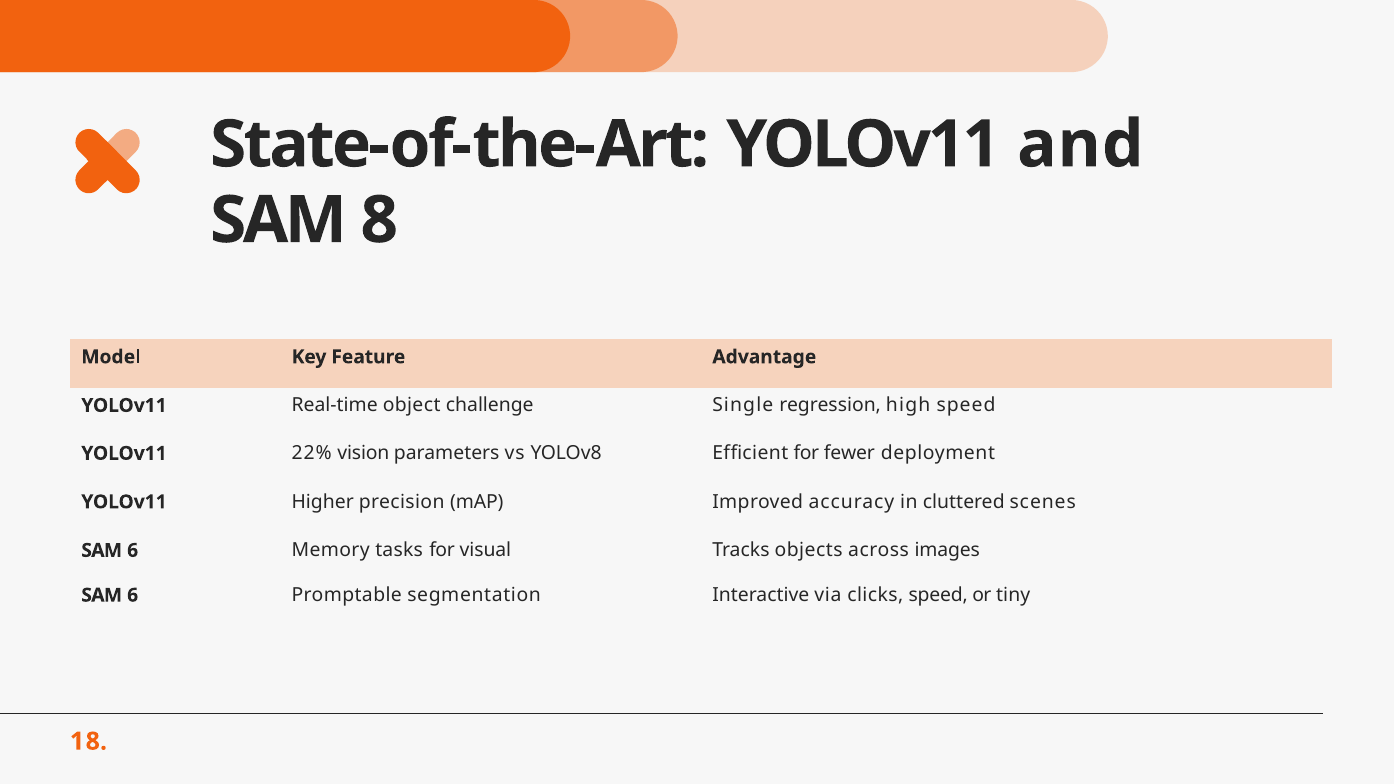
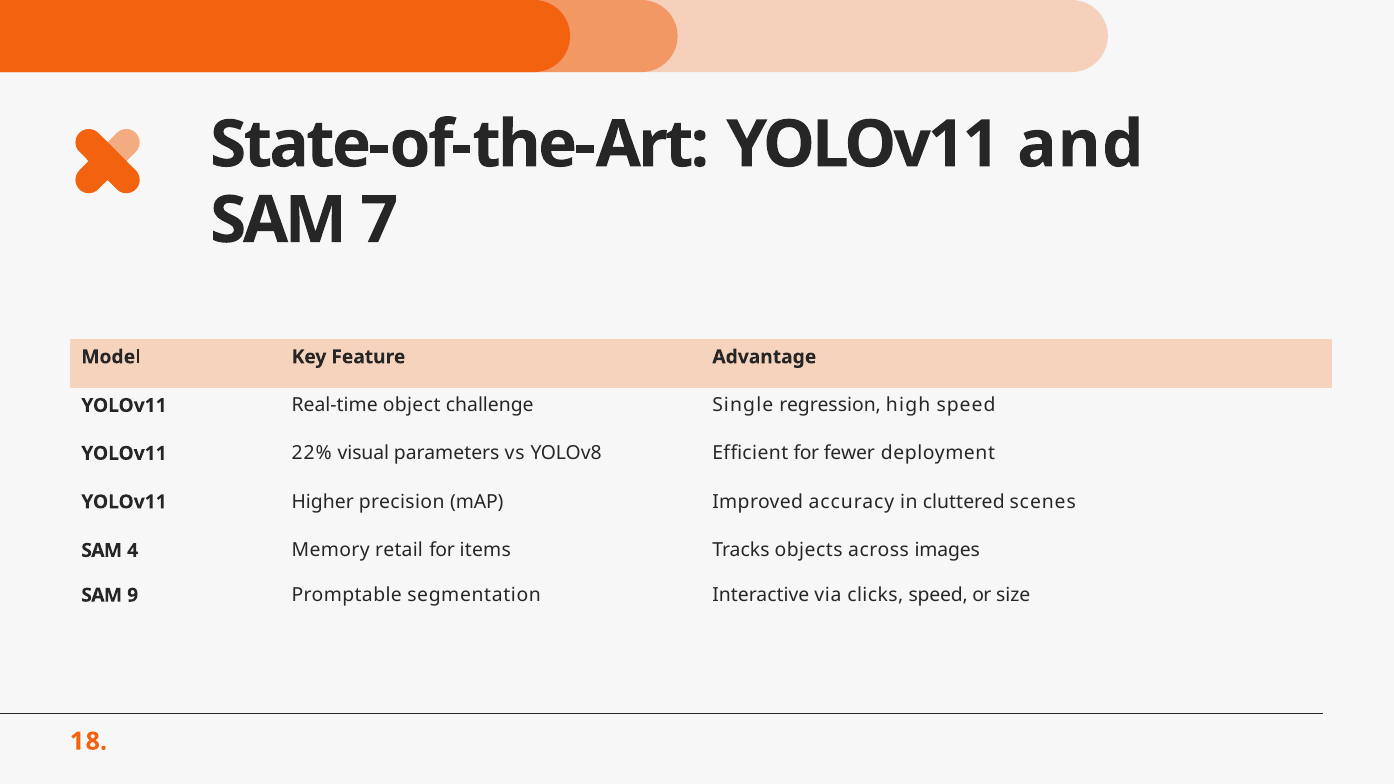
8: 8 -> 7
vision: vision -> visual
6 at (133, 551): 6 -> 4
tasks: tasks -> retail
visual: visual -> items
6 at (133, 595): 6 -> 9
tiny: tiny -> size
